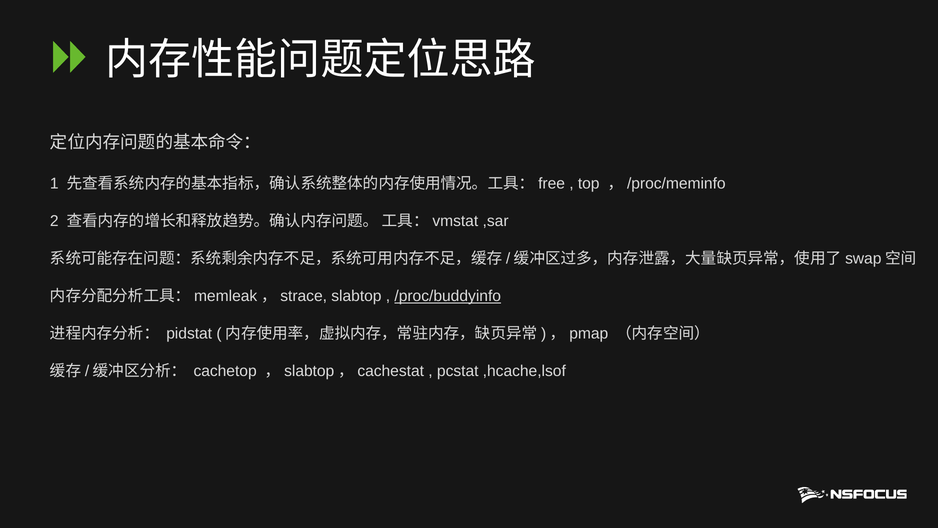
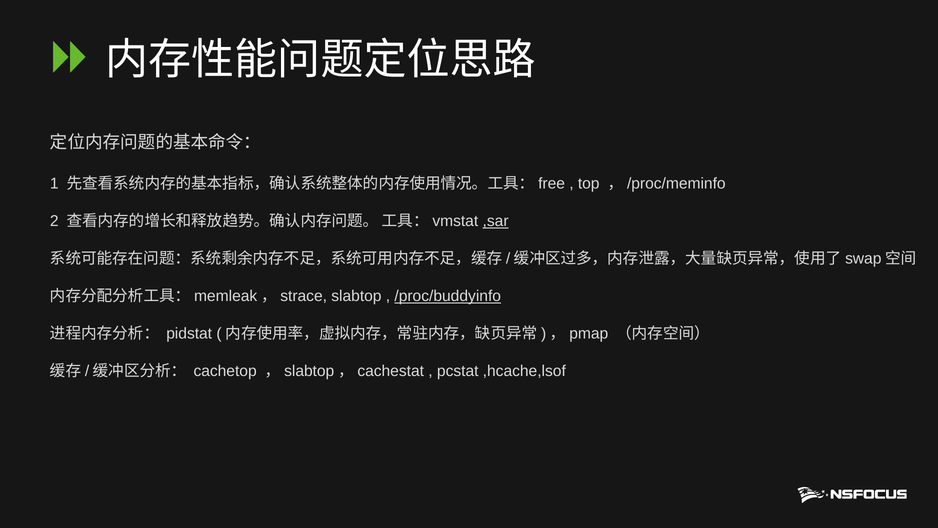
,sar underline: none -> present
